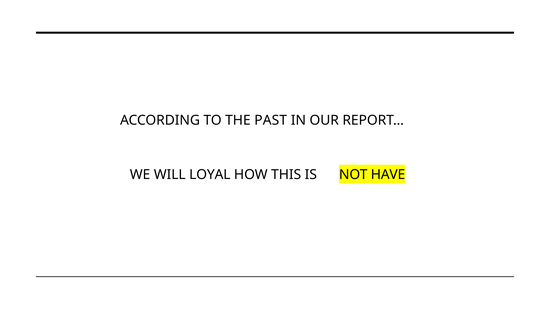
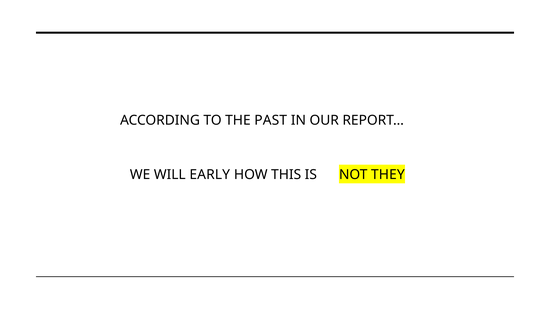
LOYAL: LOYAL -> EARLY
HAVE: HAVE -> THEY
